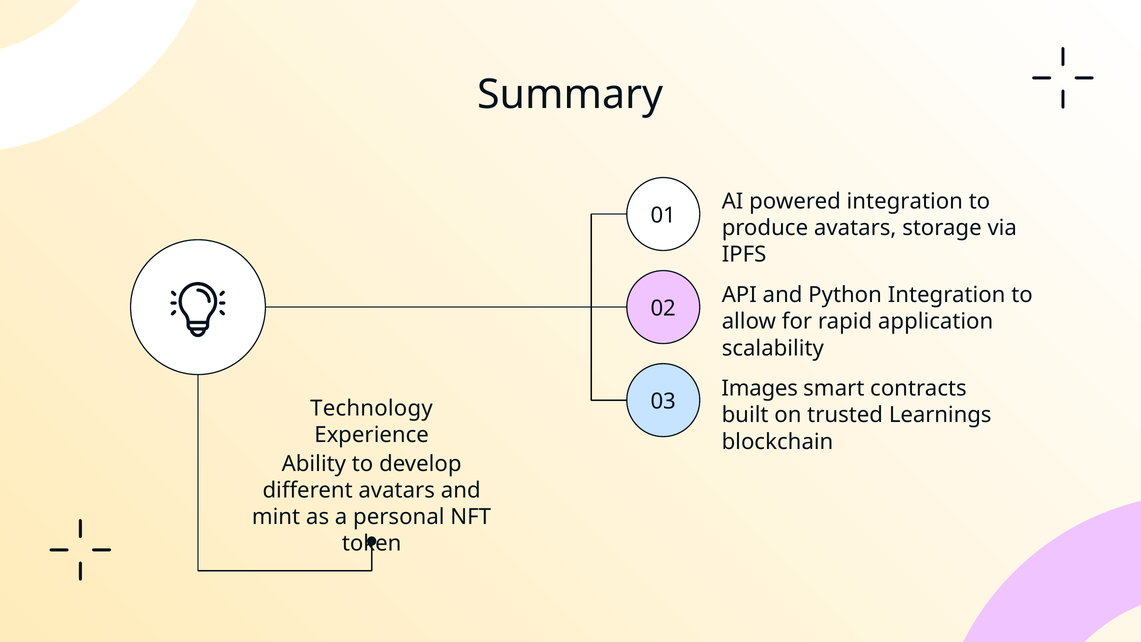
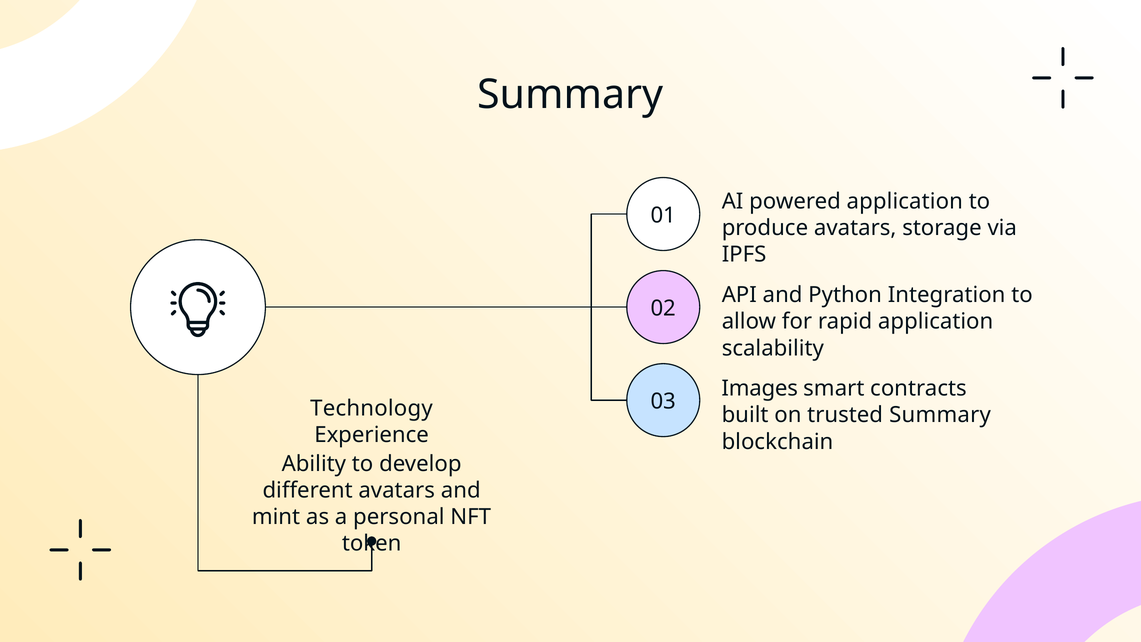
powered integration: integration -> application
trusted Learnings: Learnings -> Summary
